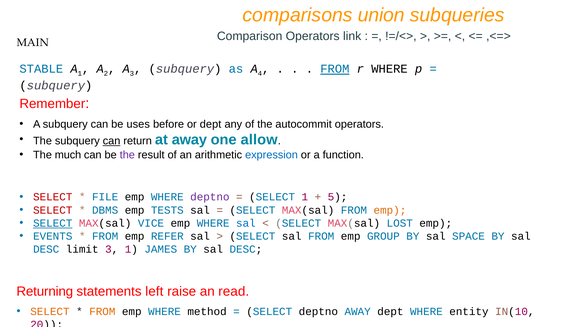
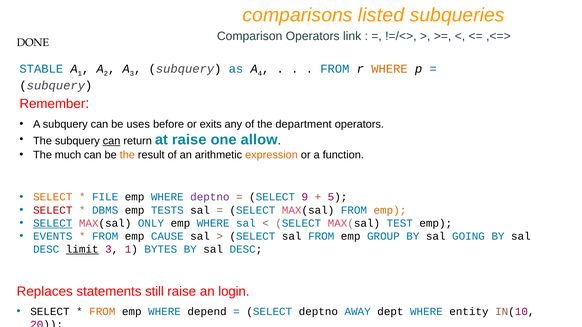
union: union -> listed
MAIN: MAIN -> DONE
FROM at (335, 69) underline: present -> none
WHERE at (389, 69) colour: black -> orange
or dept: dept -> exits
autocommit: autocommit -> department
at away: away -> raise
the at (127, 155) colour: purple -> orange
expression colour: blue -> orange
SELECT at (53, 197) colour: red -> orange
SELECT 1: 1 -> 9
VICE: VICE -> ONLY
LOST: LOST -> TEST
REFER: REFER -> CAUSE
SPACE: SPACE -> GOING
limit underline: none -> present
JAMES: JAMES -> BYTES
Returning: Returning -> Replaces
left: left -> still
read: read -> login
SELECT at (50, 312) colour: orange -> black
method: method -> depend
